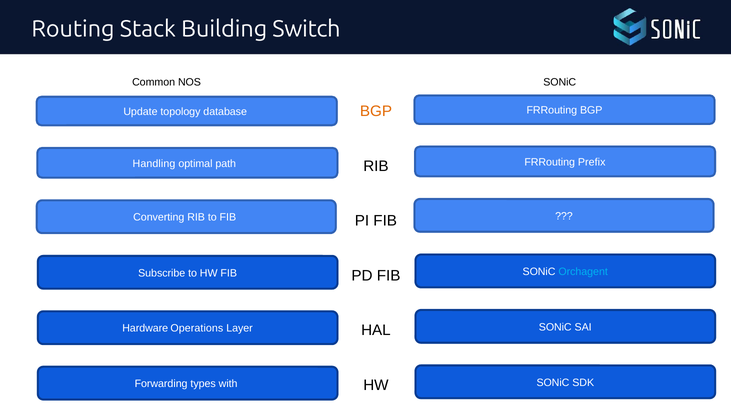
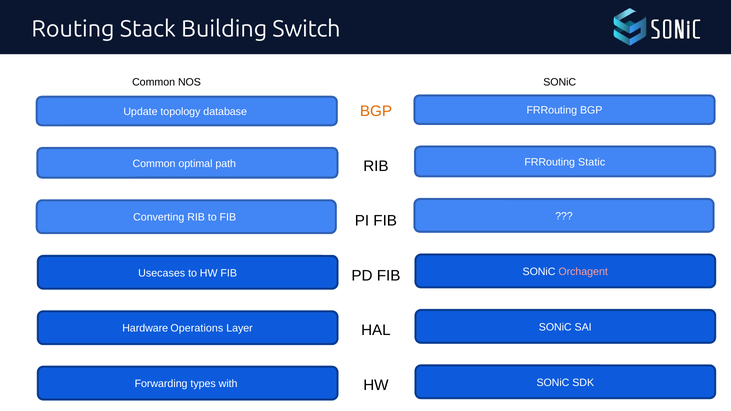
Prefix: Prefix -> Static
Handling at (154, 164): Handling -> Common
Orchagent colour: light blue -> pink
Subscribe: Subscribe -> Usecases
